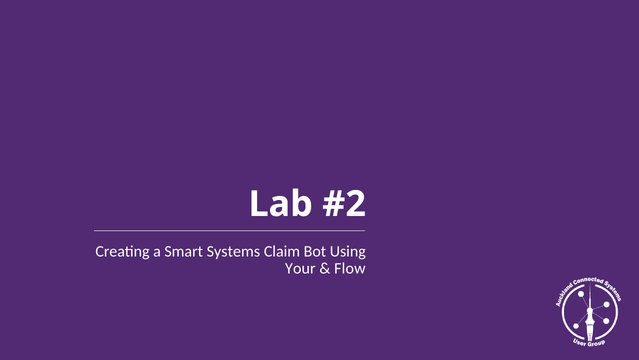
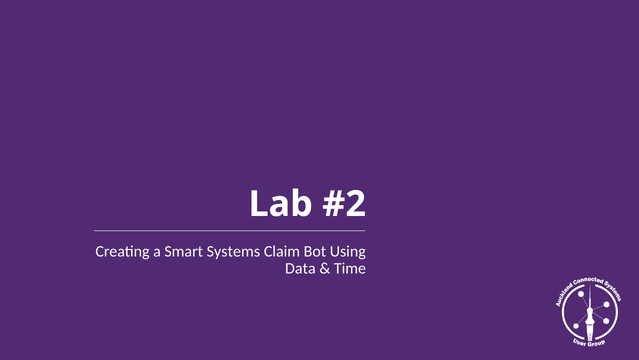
Your: Your -> Data
Flow: Flow -> Time
